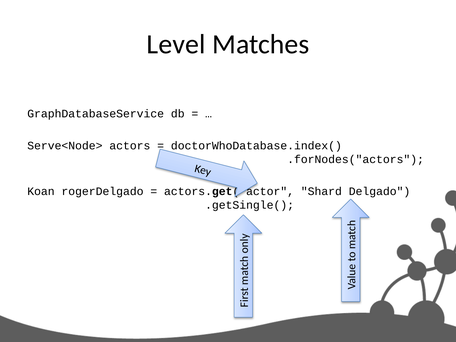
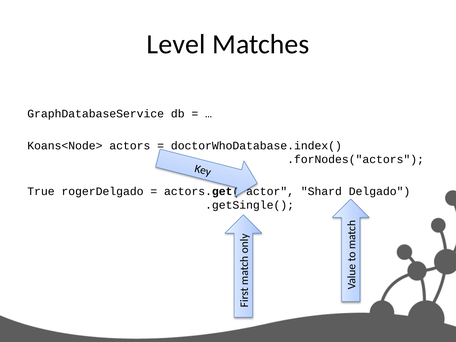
Serve<Node>: Serve<Node> -> Koans<Node>
Koan: Koan -> True
